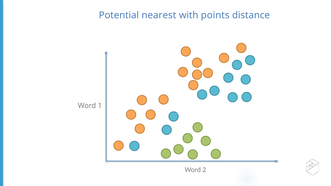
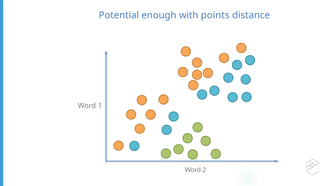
nearest: nearest -> enough
